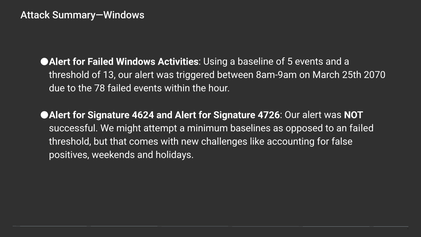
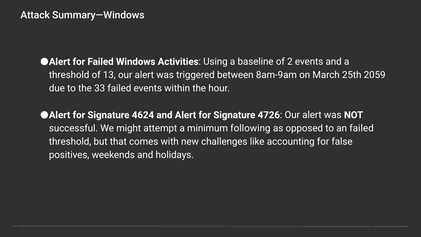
5: 5 -> 2
2070: 2070 -> 2059
78: 78 -> 33
baselines: baselines -> following
